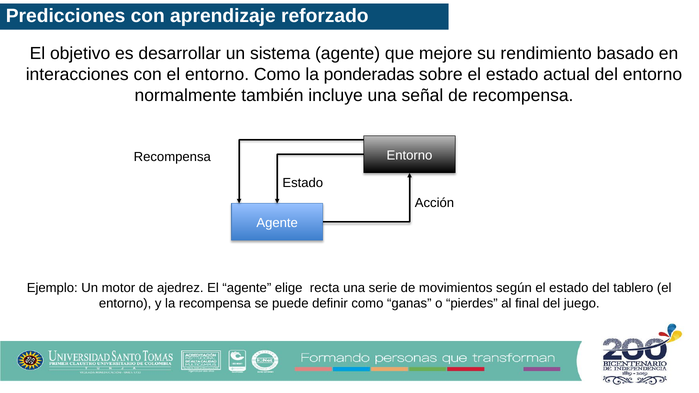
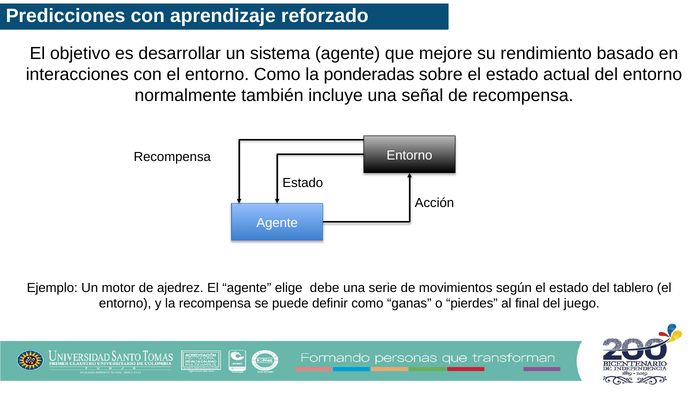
recta: recta -> debe
